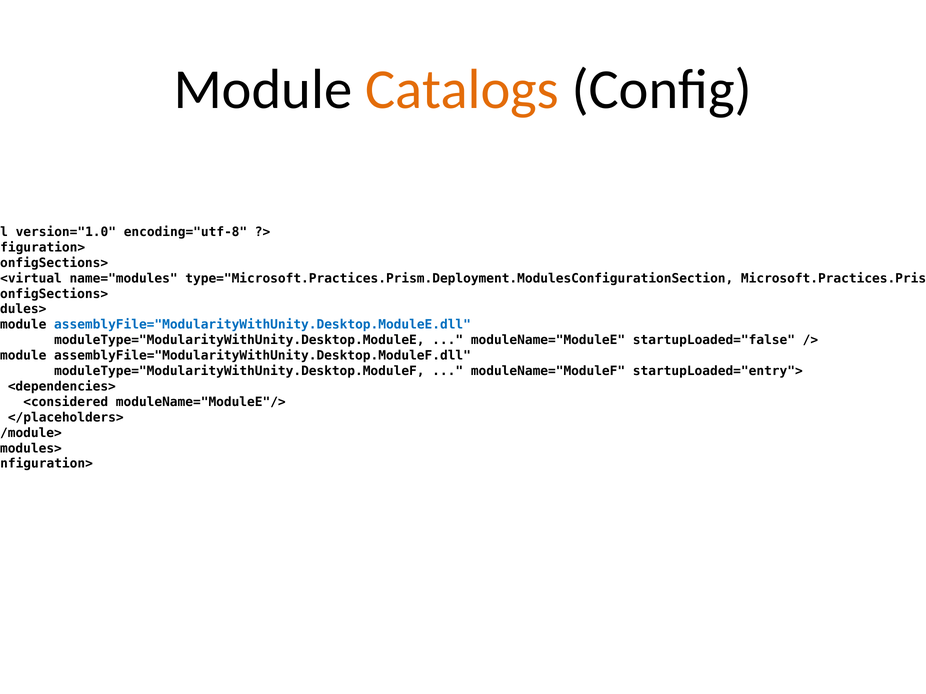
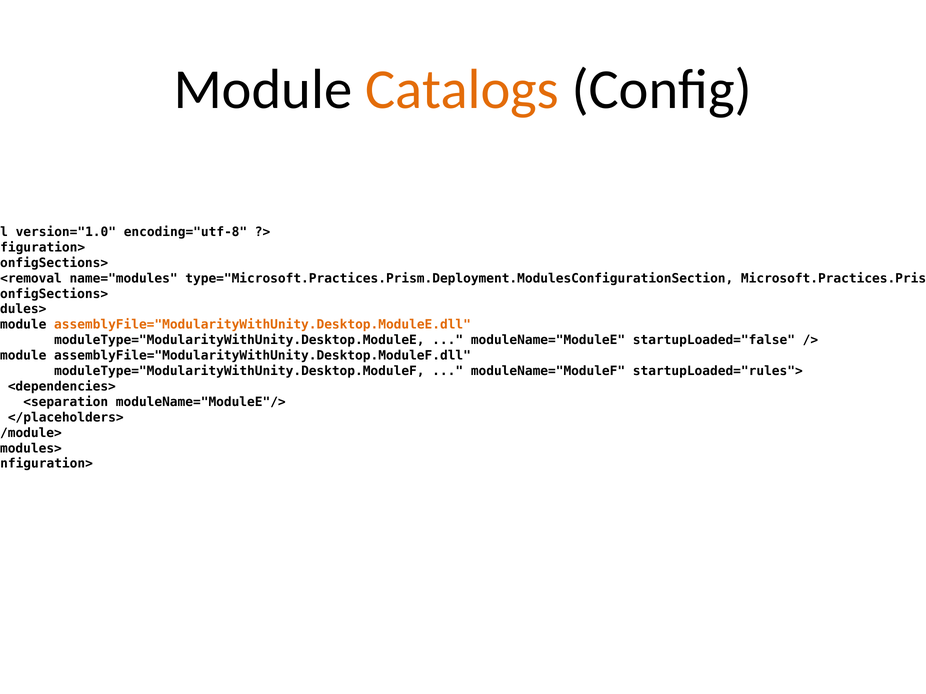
<virtual: <virtual -> <removal
assemblyFile="ModularityWithUnity.Desktop.ModuleE.dll colour: blue -> orange
startupLoaded="entry">: startupLoaded="entry"> -> startupLoaded="rules">
<considered: <considered -> <separation
